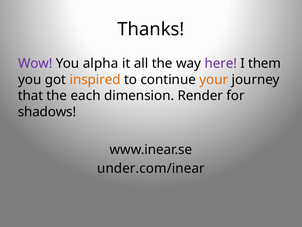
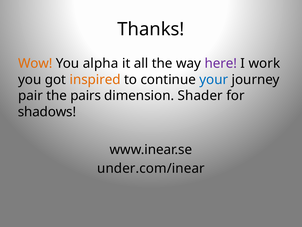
Wow colour: purple -> orange
them: them -> work
your colour: orange -> blue
that: that -> pair
each: each -> pairs
Render: Render -> Shader
